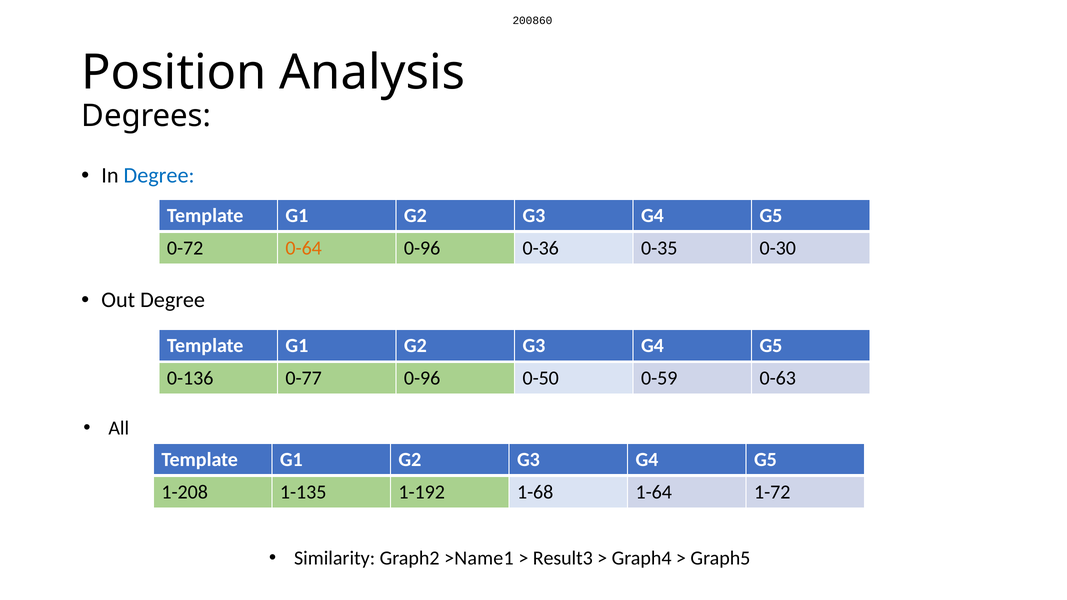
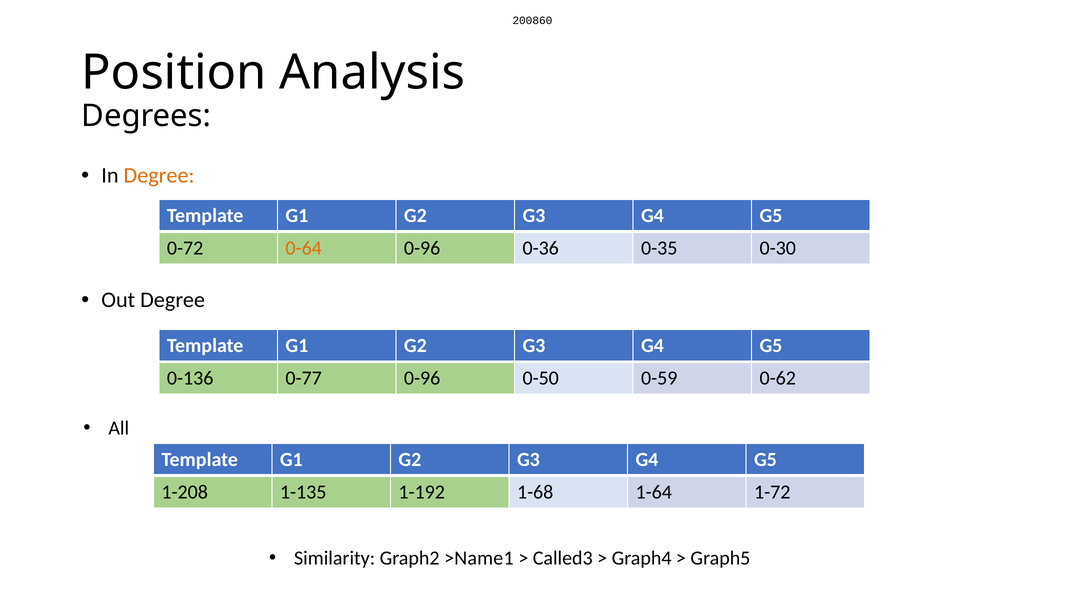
Degree at (159, 176) colour: blue -> orange
0-63: 0-63 -> 0-62
Result3: Result3 -> Called3
